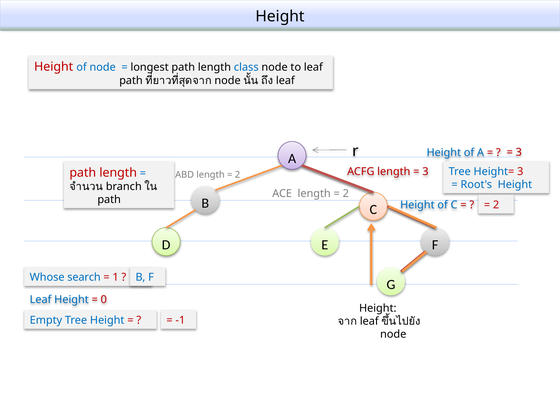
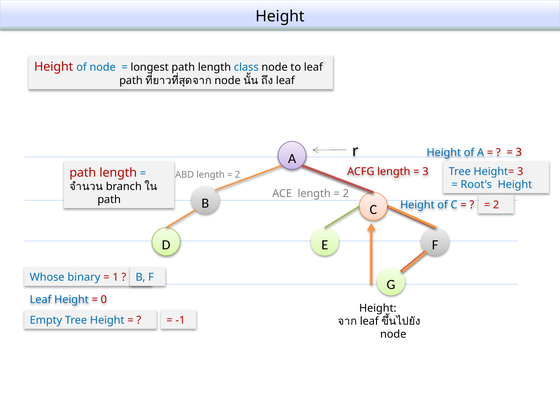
search: search -> binary
